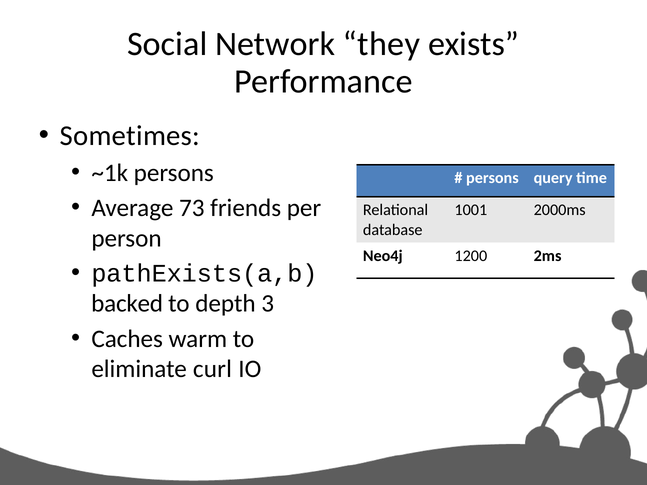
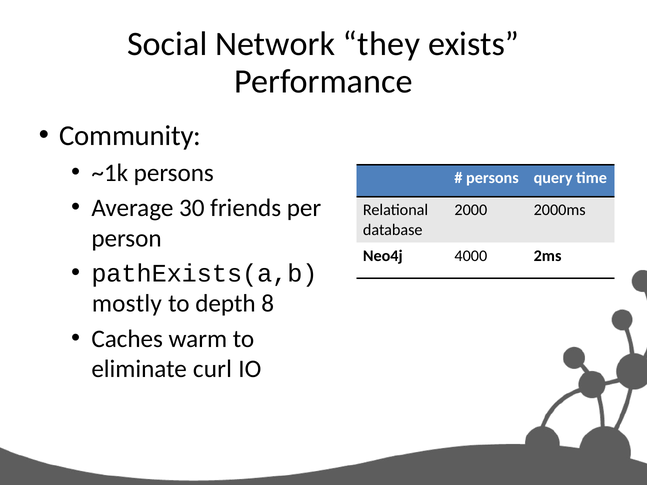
Sometimes: Sometimes -> Community
73: 73 -> 30
1001: 1001 -> 2000
1200: 1200 -> 4000
backed: backed -> mostly
3: 3 -> 8
